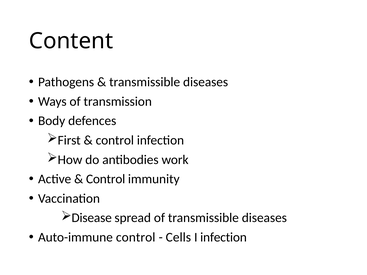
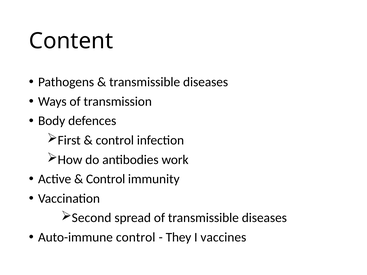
Disease: Disease -> Second
Cells: Cells -> They
I infection: infection -> vaccines
